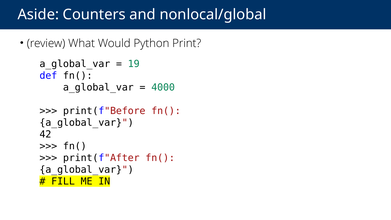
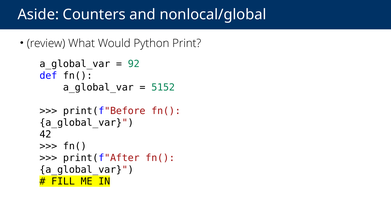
19: 19 -> 92
4000: 4000 -> 5152
